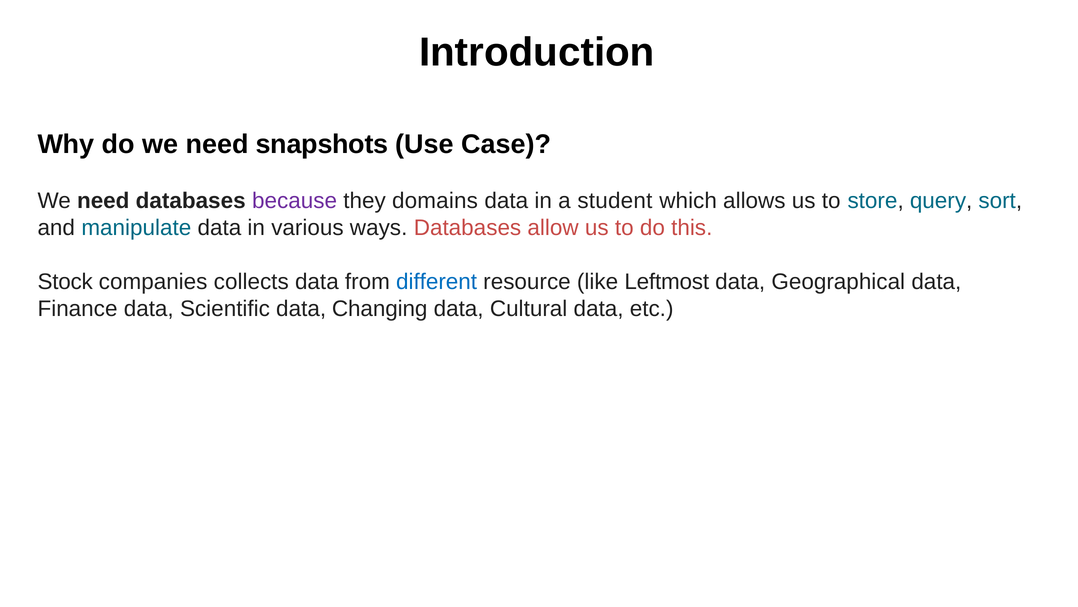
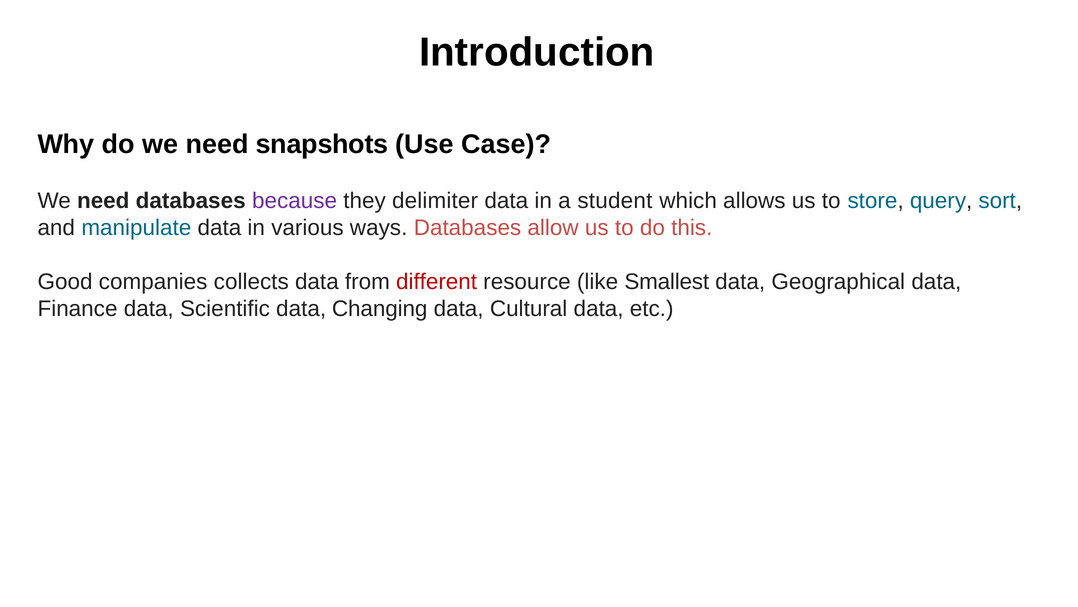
domains: domains -> delimiter
Stock: Stock -> Good
different colour: blue -> red
Leftmost: Leftmost -> Smallest
